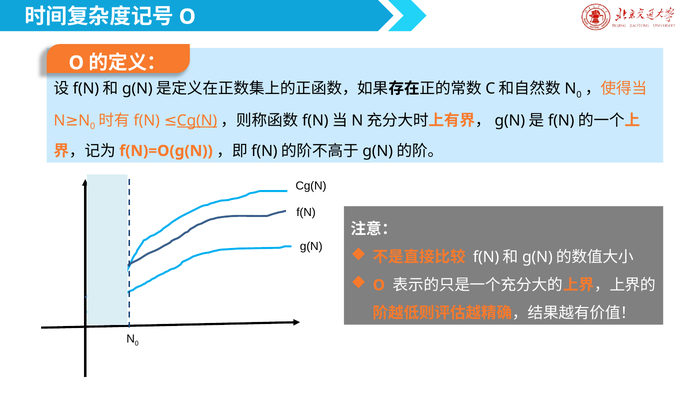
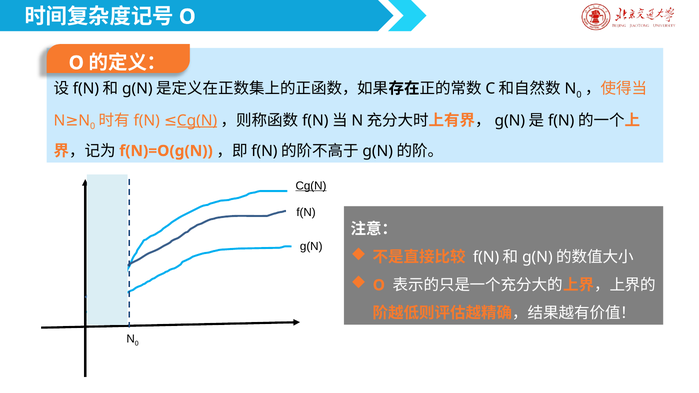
Cg(N at (311, 186) underline: none -> present
